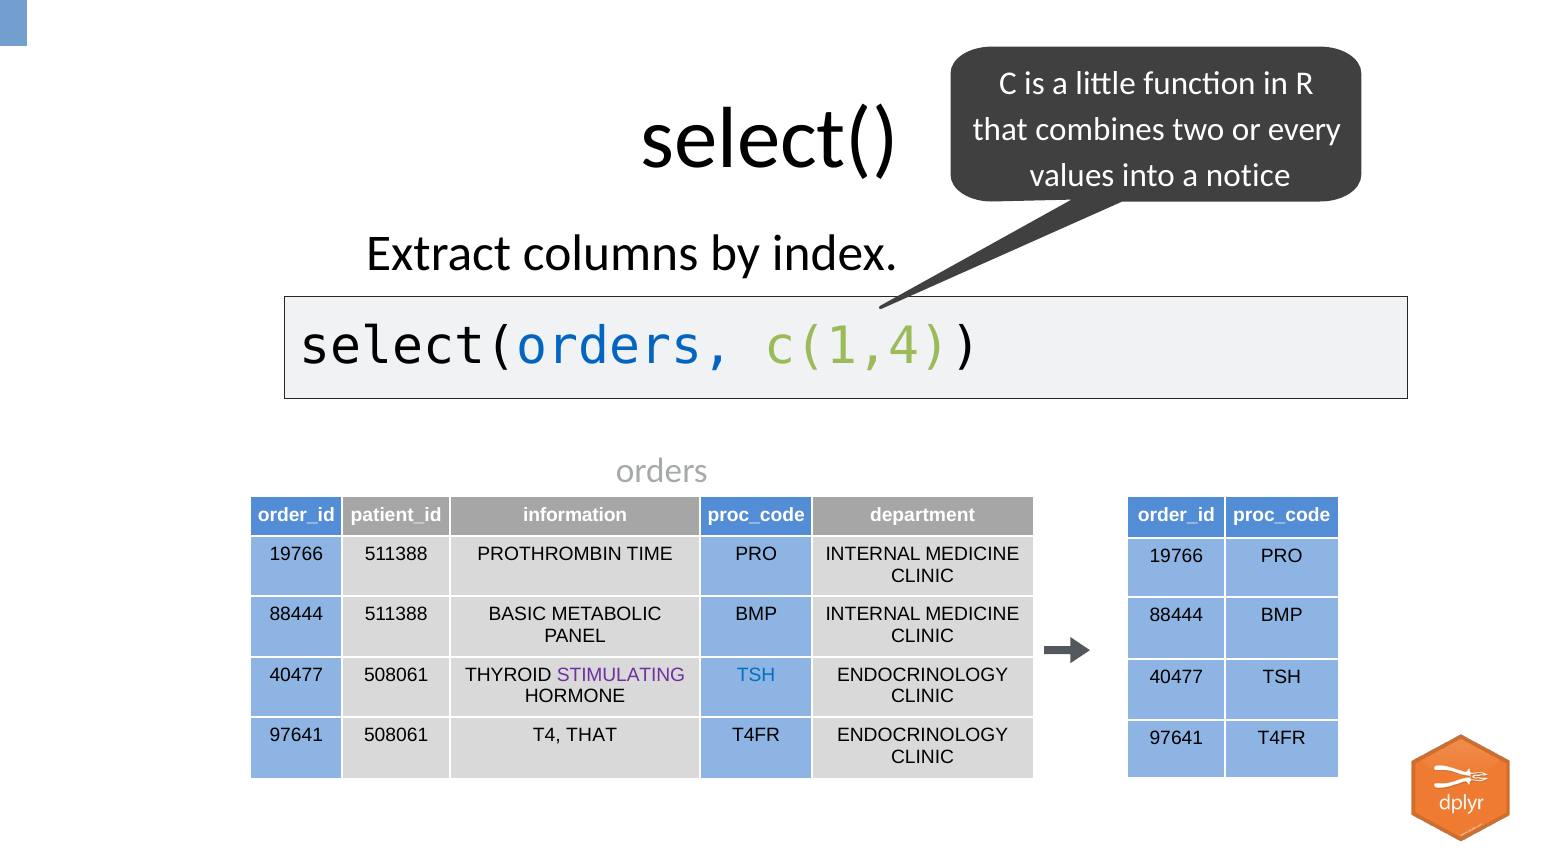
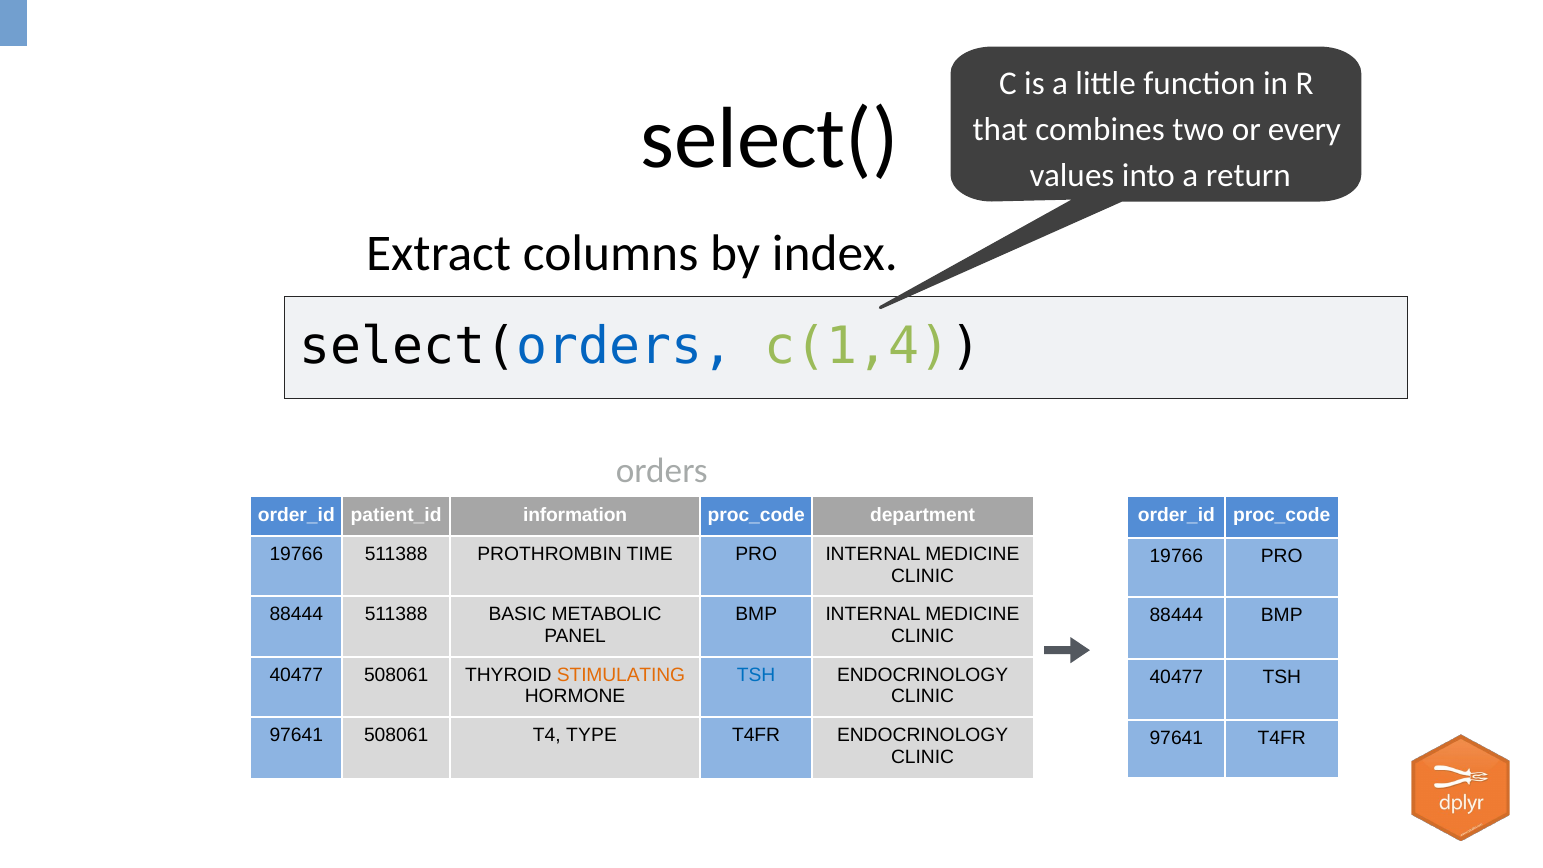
notice: notice -> return
STIMULATING colour: purple -> orange
T4 THAT: THAT -> TYPE
